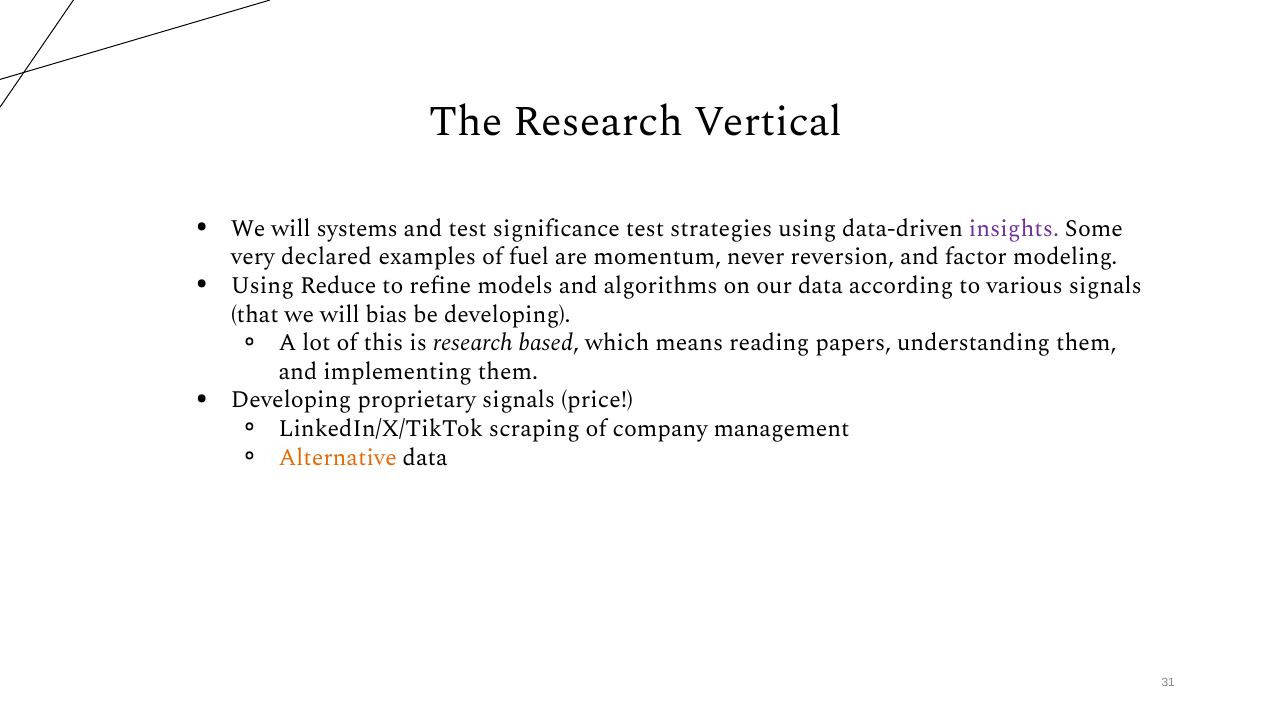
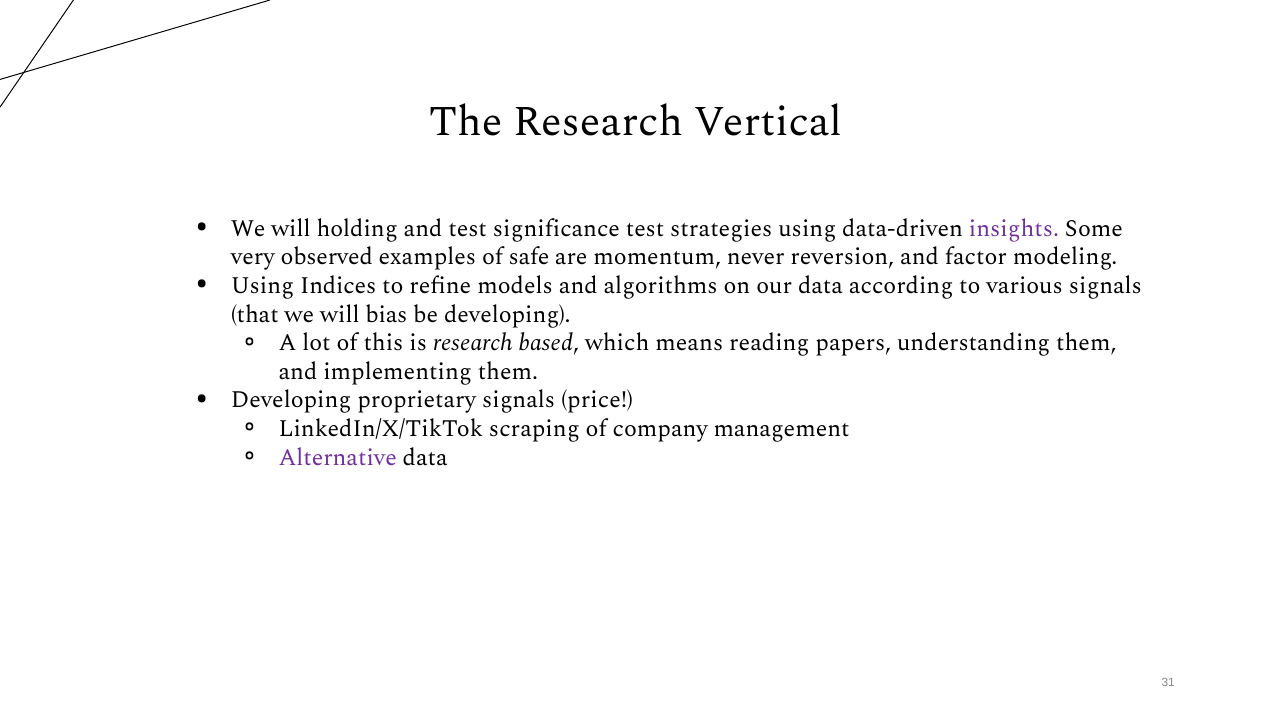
systems: systems -> holding
declared: declared -> observed
fuel: fuel -> safe
Reduce: Reduce -> Indices
Alternative colour: orange -> purple
